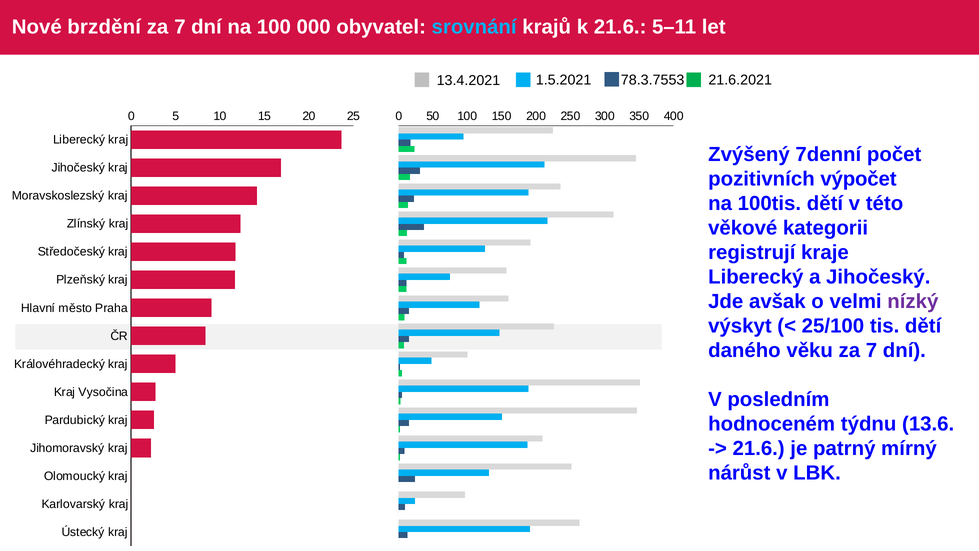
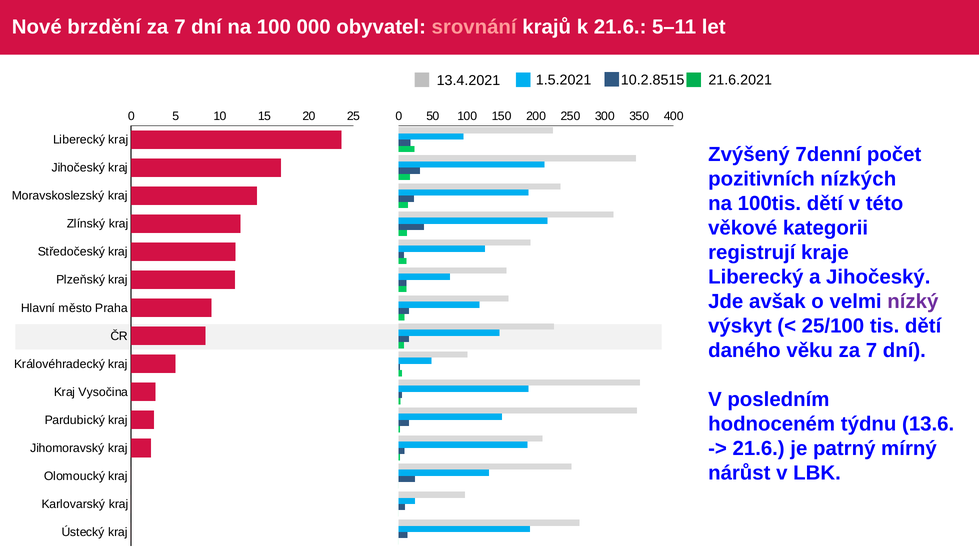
srovnání colour: light blue -> pink
78.3.7553: 78.3.7553 -> 10.2.8515
výpočet: výpočet -> nízkých
